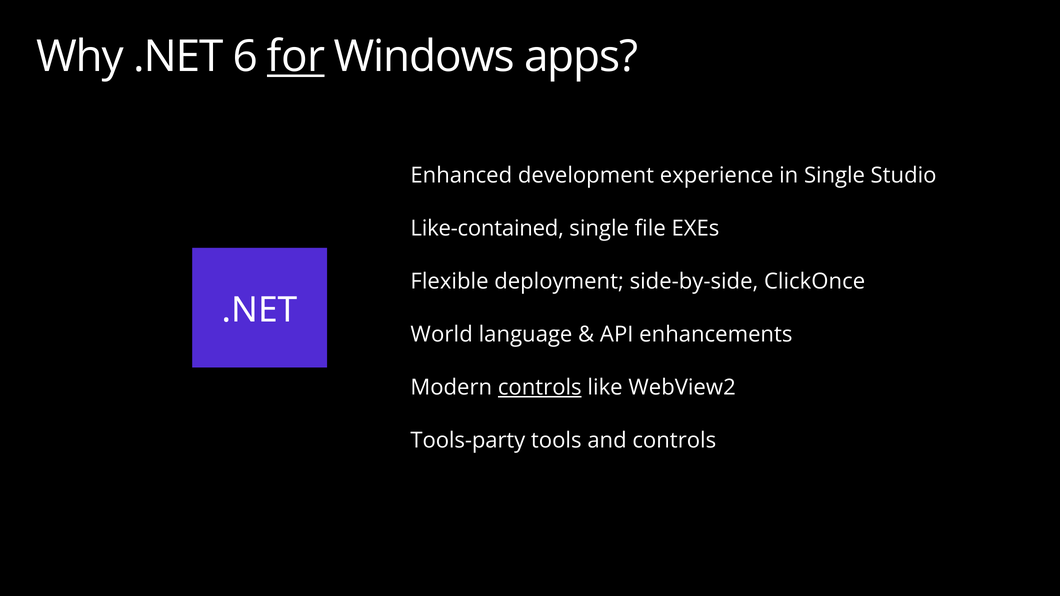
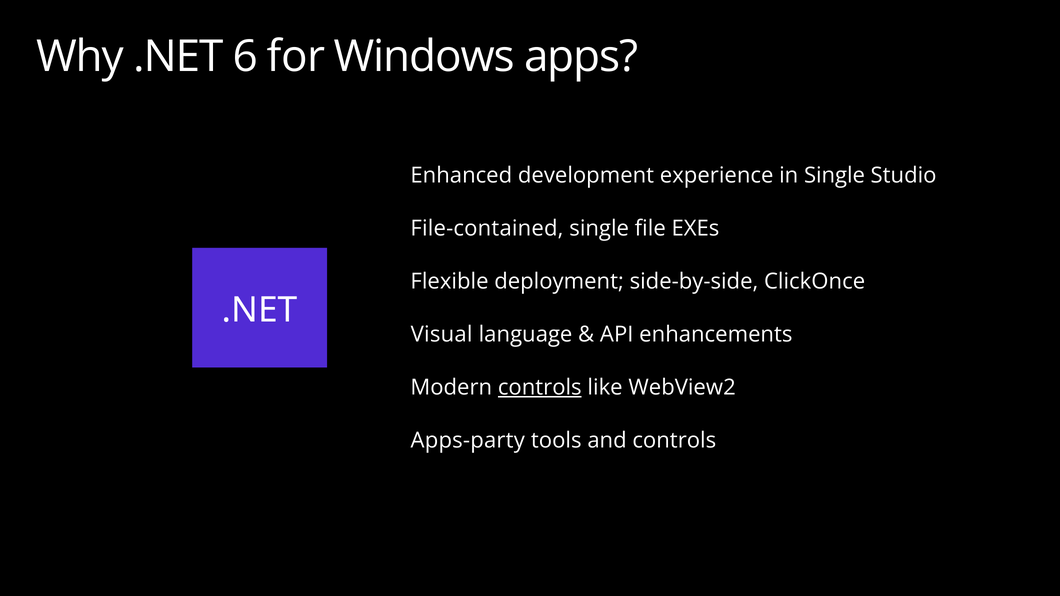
for underline: present -> none
Like-contained: Like-contained -> File-contained
World: World -> Visual
Tools-party: Tools-party -> Apps-party
